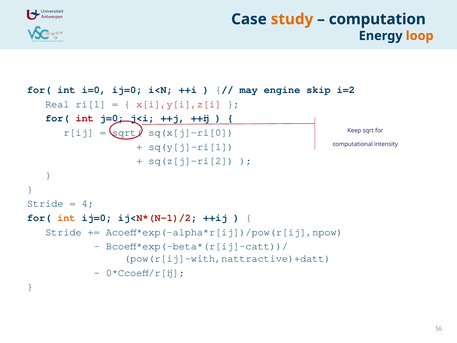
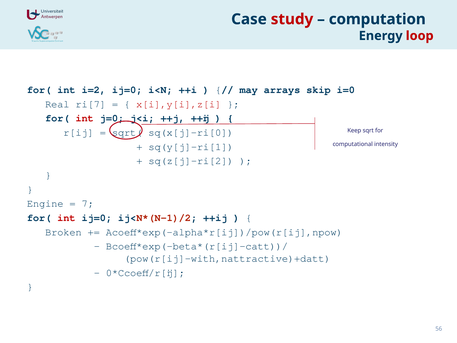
study colour: orange -> red
loop colour: orange -> red
i=0: i=0 -> i=2
engine: engine -> arrays
i=2: i=2 -> i=0
ri[1: ri[1 -> ri[7
Stride at (45, 203): Stride -> Engine
4: 4 -> 7
int at (66, 218) colour: orange -> red
Stride at (63, 232): Stride -> Broken
